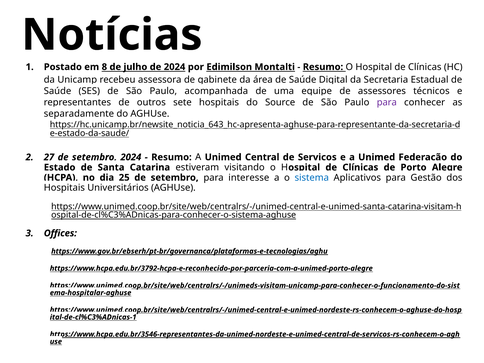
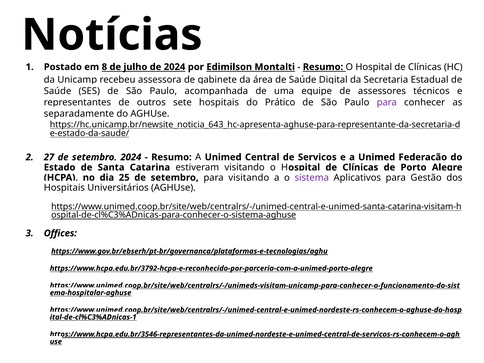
Source: Source -> Prático
para interesse: interesse -> visitando
sistema colour: blue -> purple
